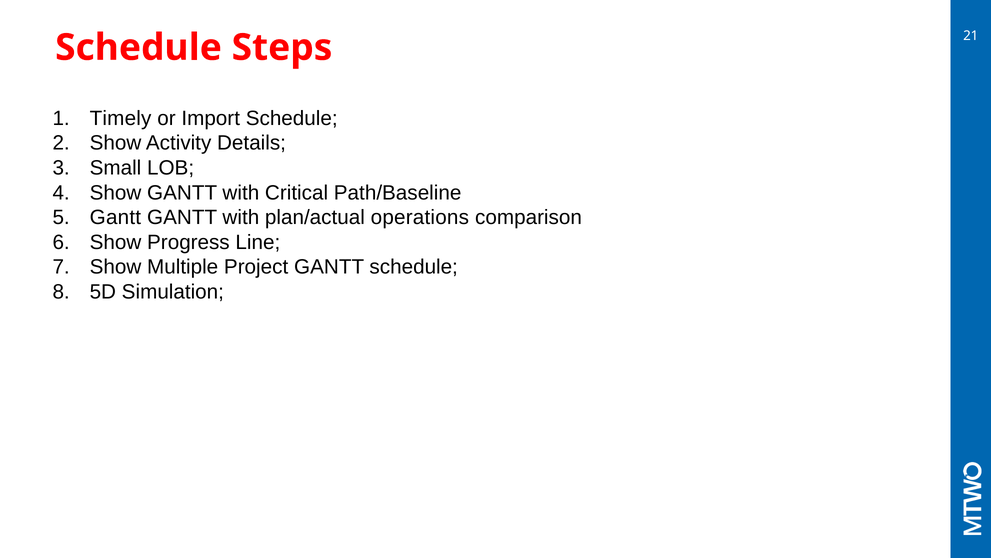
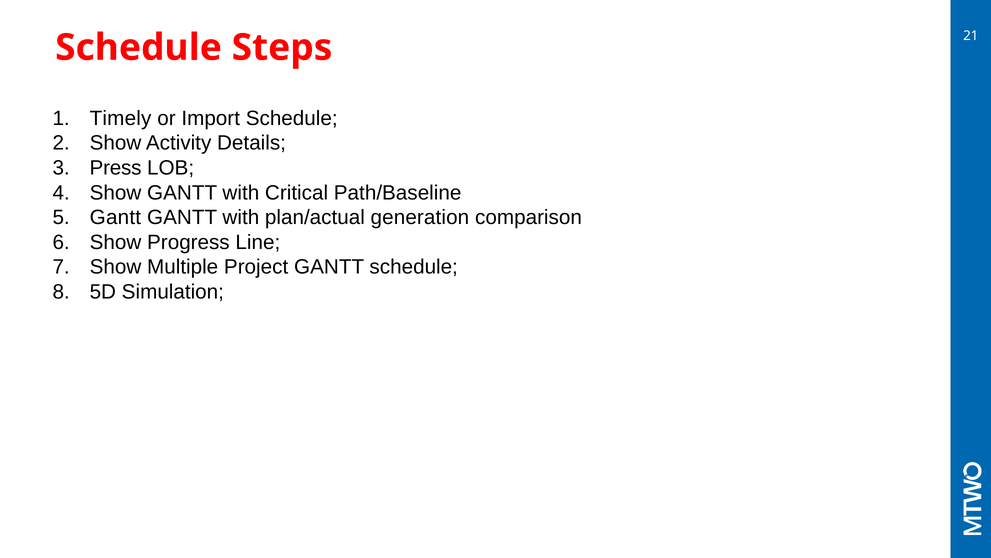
Small: Small -> Press
operations: operations -> generation
